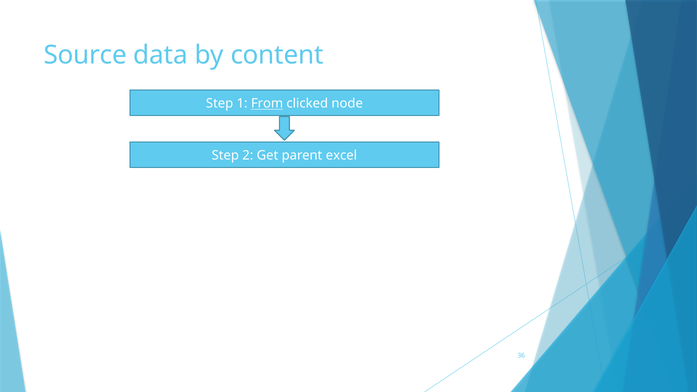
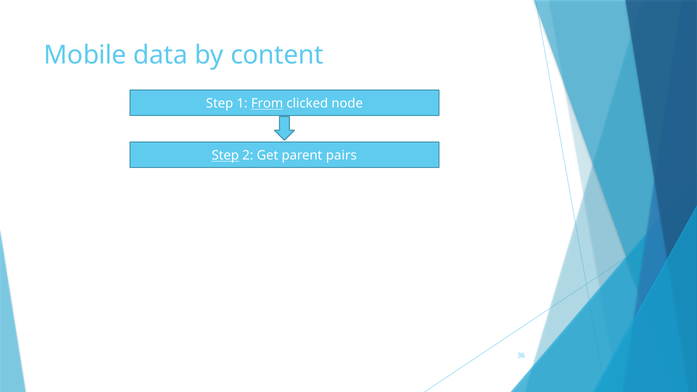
Source: Source -> Mobile
Step at (225, 156) underline: none -> present
excel: excel -> pairs
